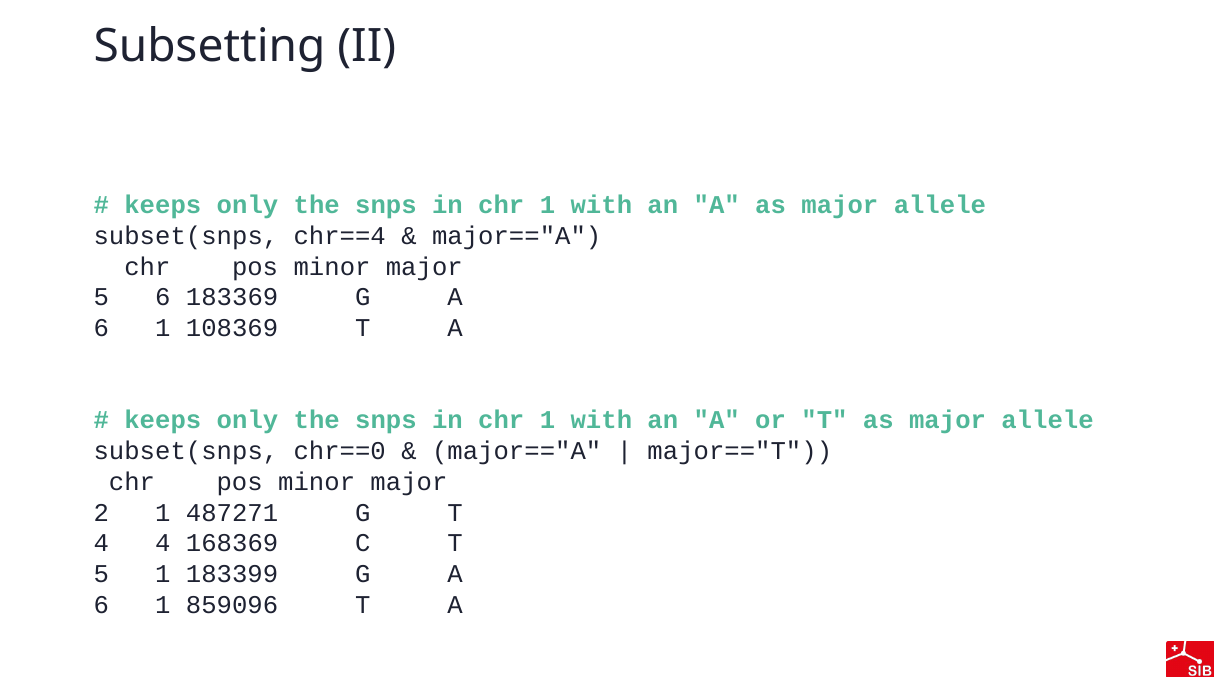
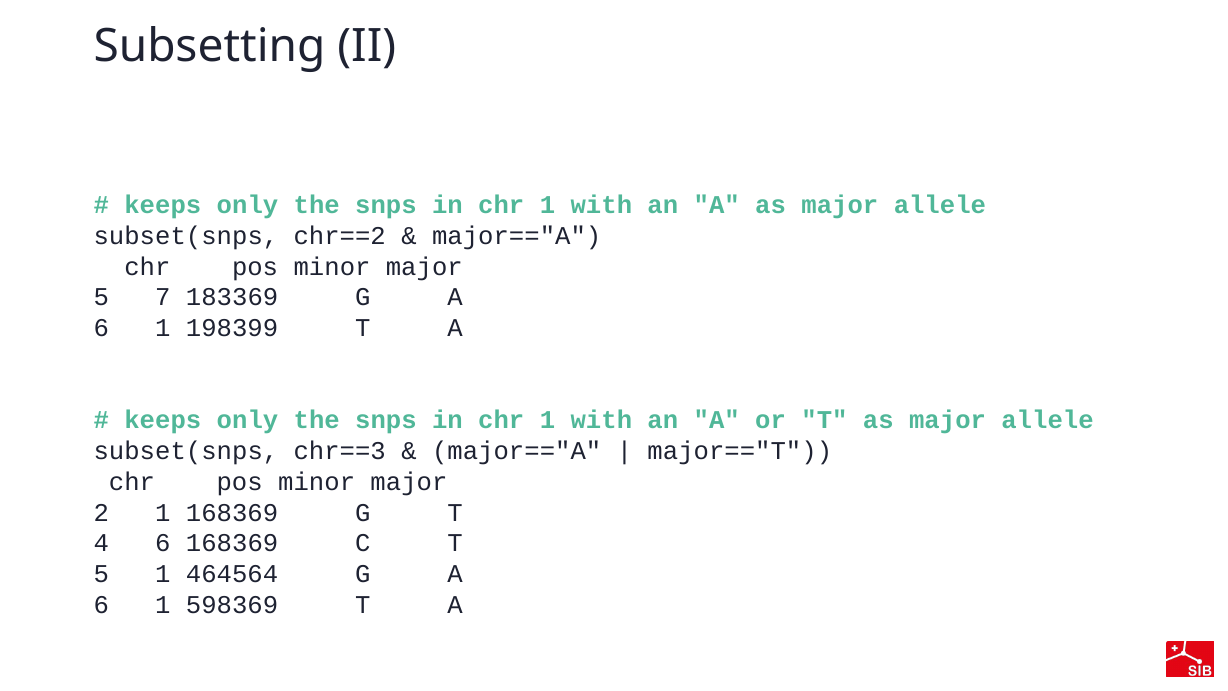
chr==4: chr==4 -> chr==2
5 6: 6 -> 7
108369: 108369 -> 198399
chr==0: chr==0 -> chr==3
1 487271: 487271 -> 168369
4 4: 4 -> 6
183399: 183399 -> 464564
859096: 859096 -> 598369
